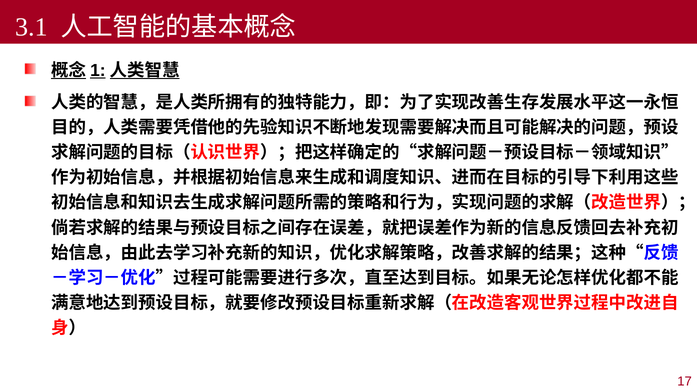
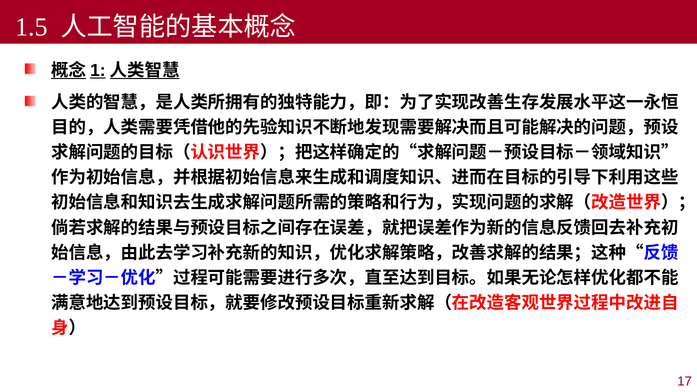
3.1: 3.1 -> 1.5
